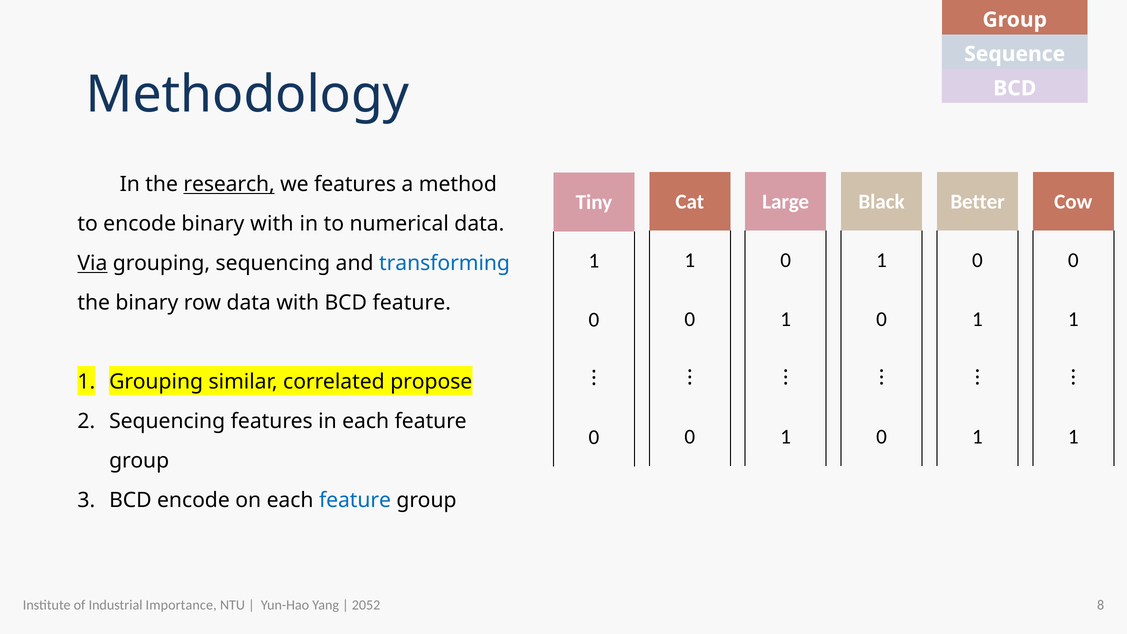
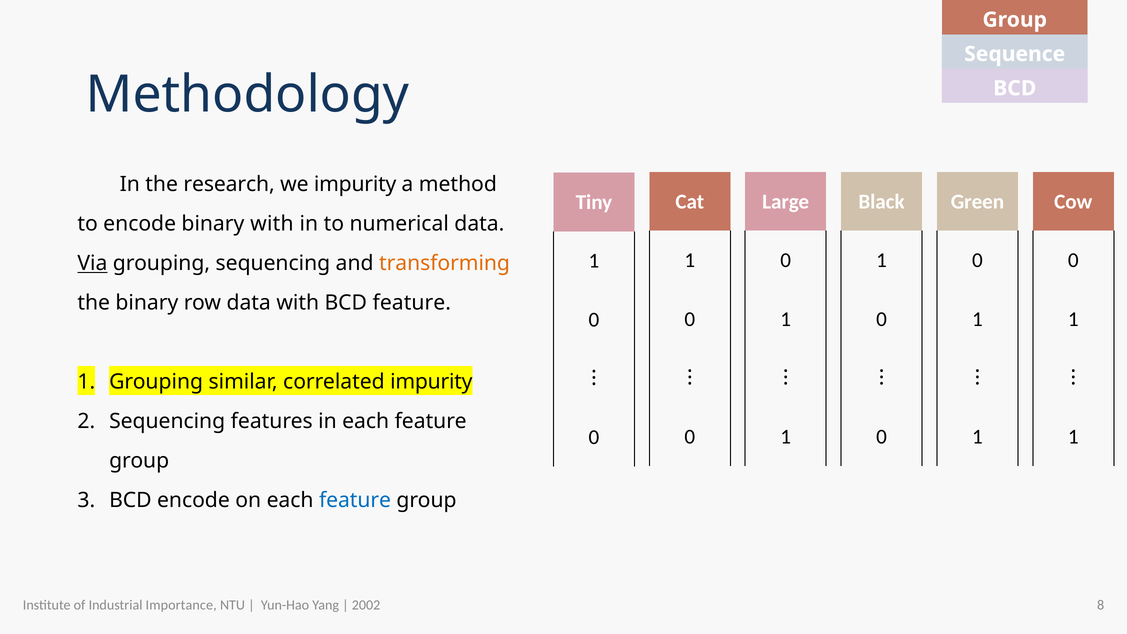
research underline: present -> none
we features: features -> impurity
Better: Better -> Green
transforming colour: blue -> orange
correlated propose: propose -> impurity
2052: 2052 -> 2002
